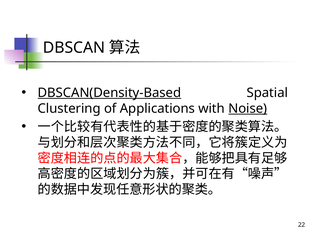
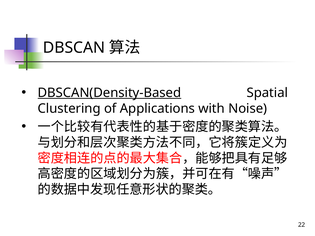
Noise underline: present -> none
